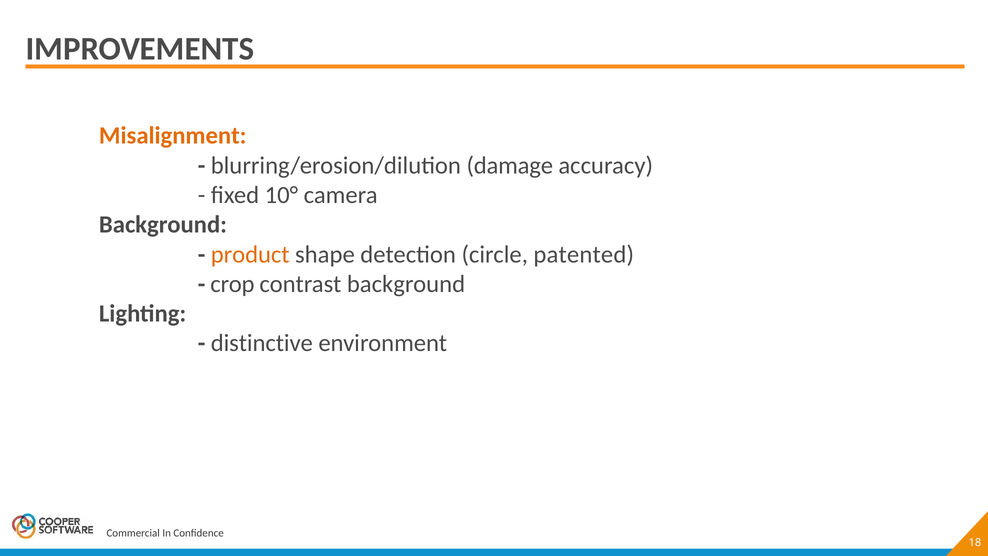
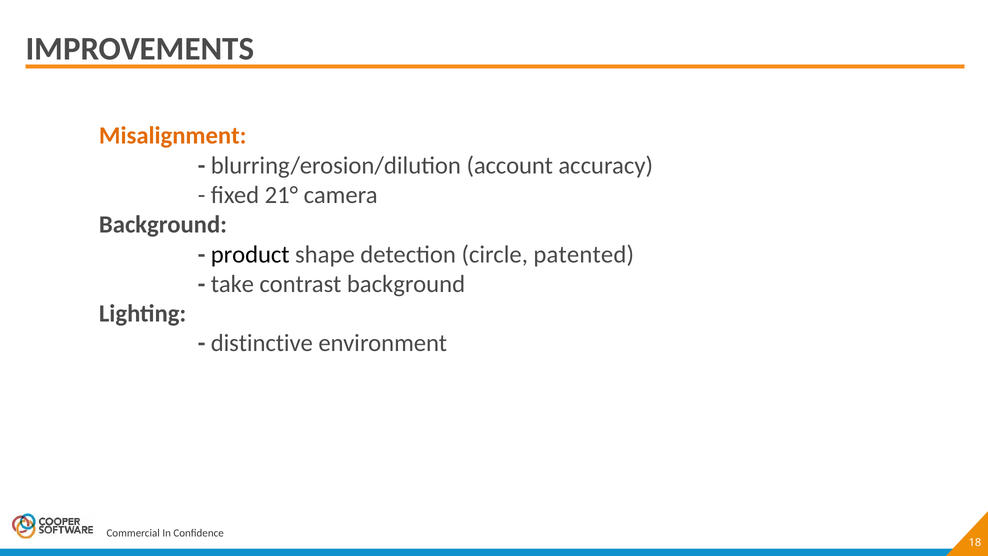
damage: damage -> account
10°: 10° -> 21°
product colour: orange -> black
crop: crop -> take
